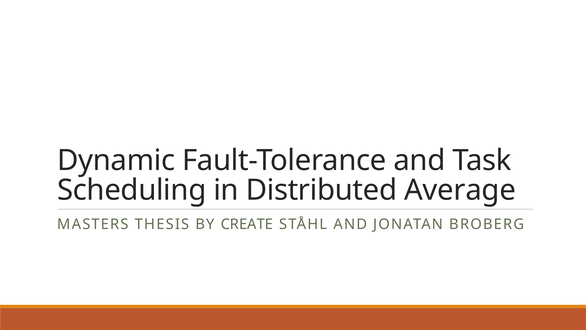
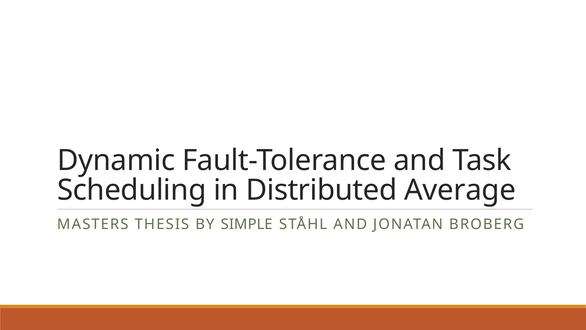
CREATE: CREATE -> SIMPLE
